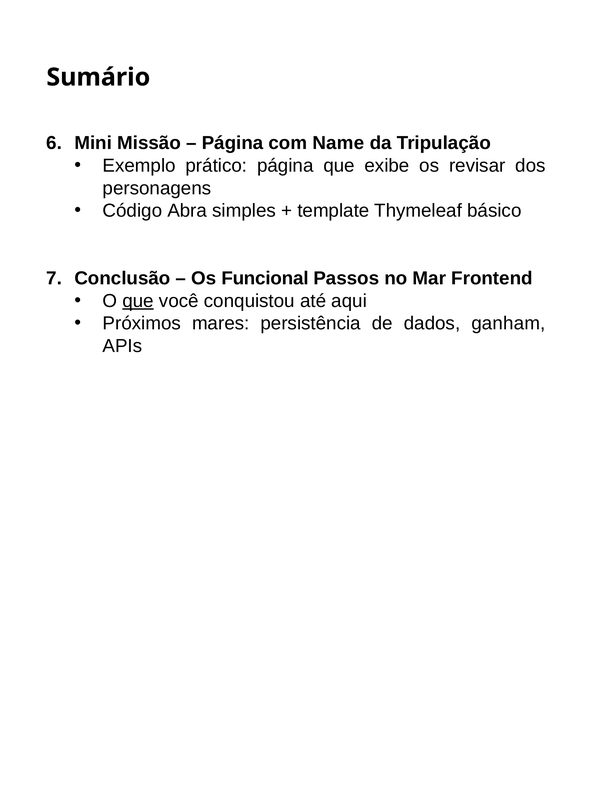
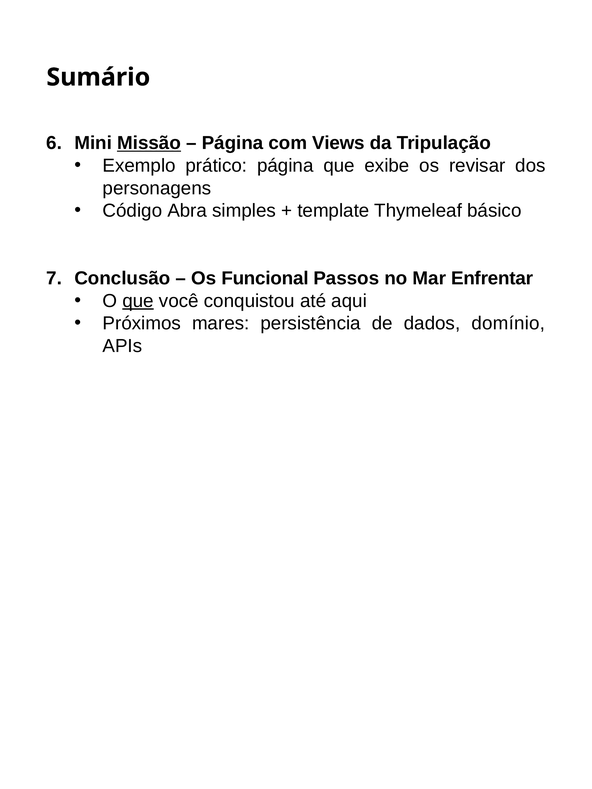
Missão underline: none -> present
Name: Name -> Views
Frontend: Frontend -> Enfrentar
ganham: ganham -> domínio
